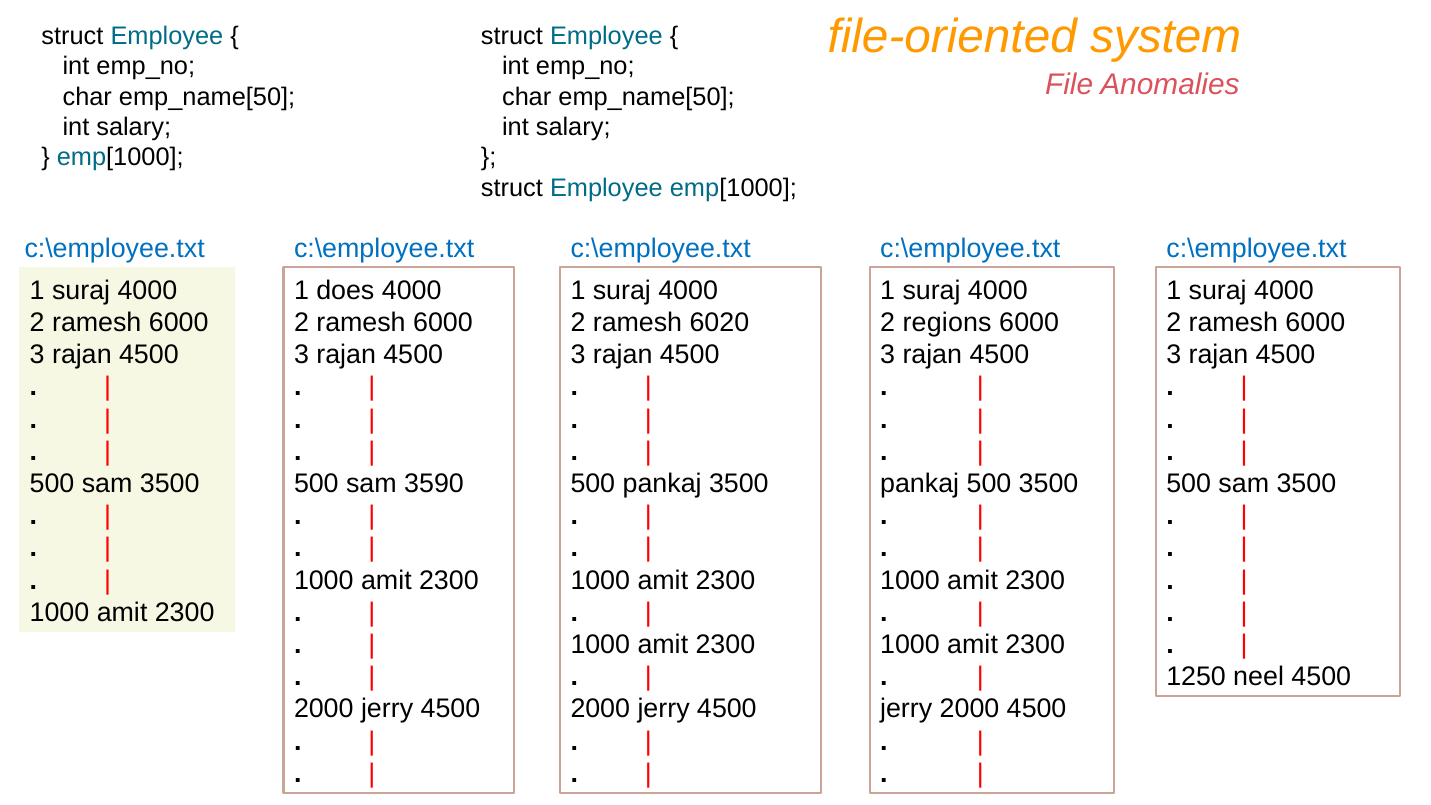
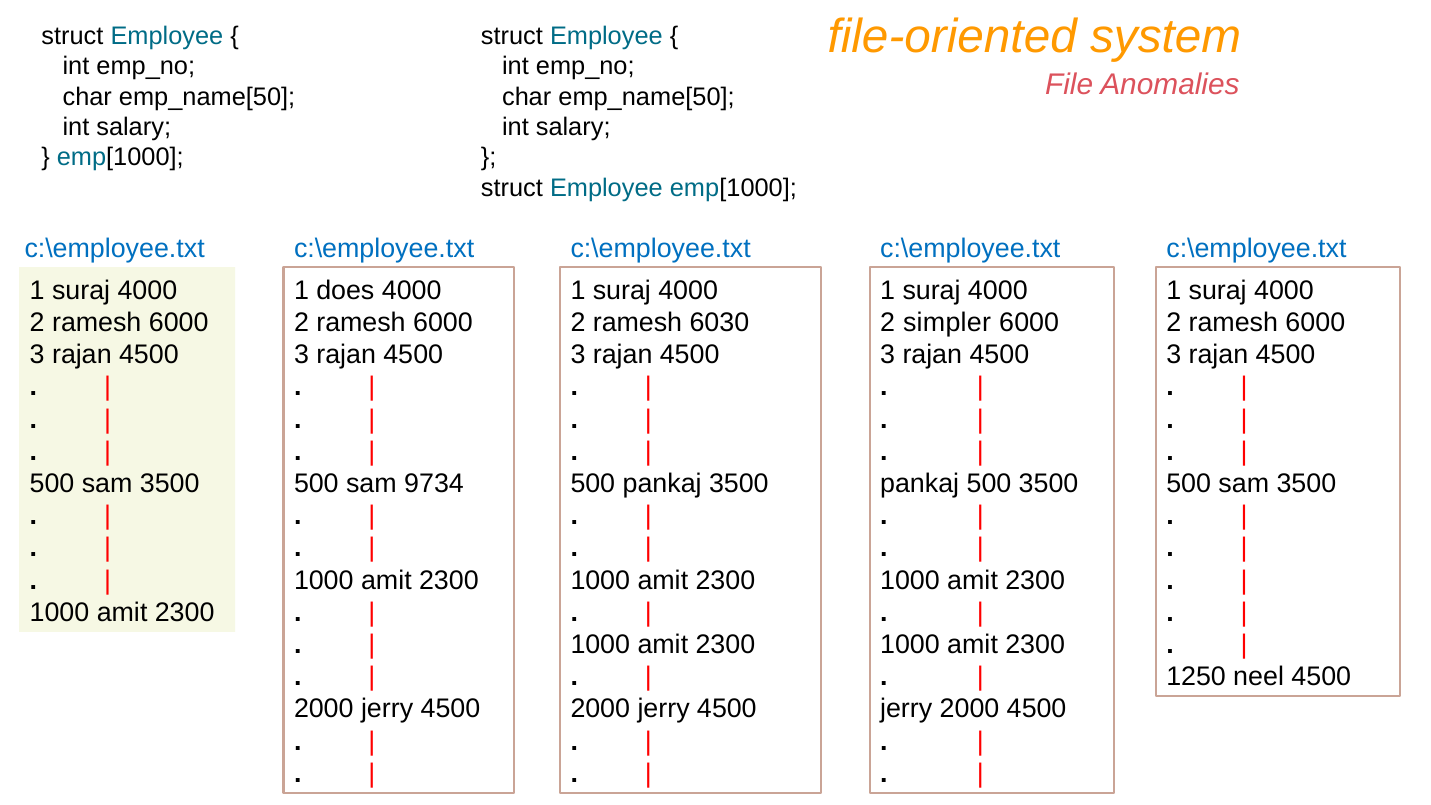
6020: 6020 -> 6030
regions: regions -> simpler
3590: 3590 -> 9734
